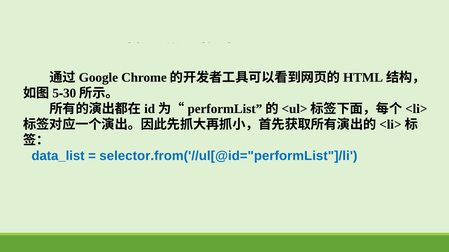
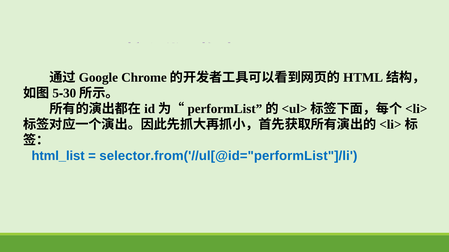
data_list: data_list -> html_list
